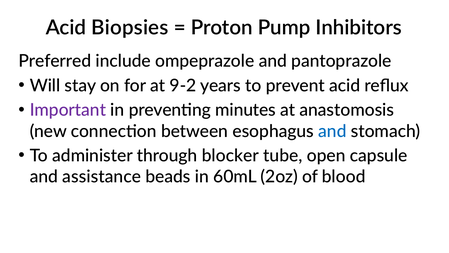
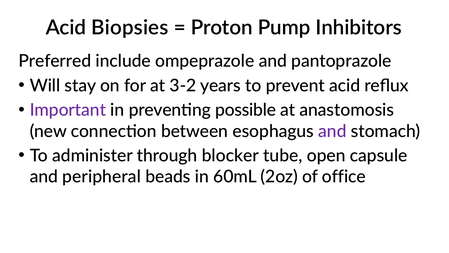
9-2: 9-2 -> 3-2
minutes: minutes -> possible
and at (332, 131) colour: blue -> purple
assistance: assistance -> peripheral
blood: blood -> office
